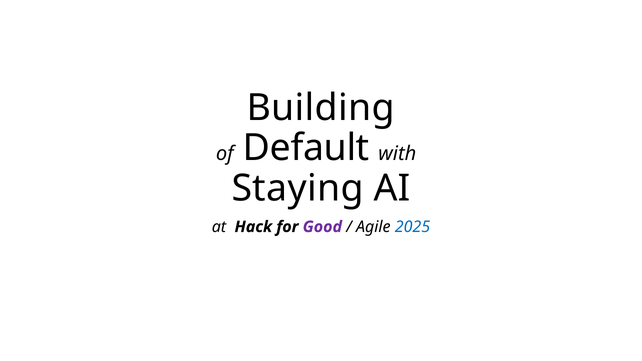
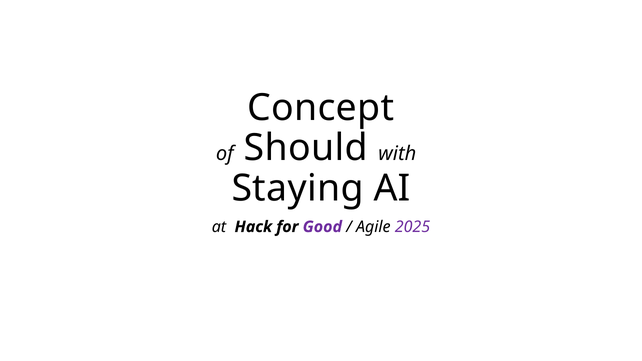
Building: Building -> Concept
Default: Default -> Should
2025 colour: blue -> purple
